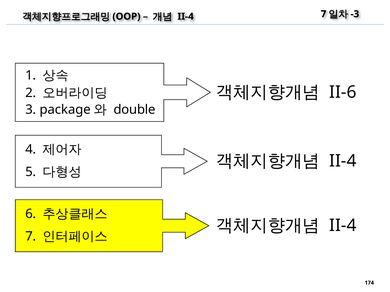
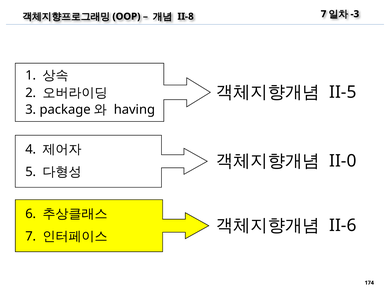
II-4 at (186, 16): II-4 -> II-8
II-6: II-6 -> II-5
double: double -> having
II-4 at (343, 161): II-4 -> II-0
II-4 at (343, 226): II-4 -> II-6
